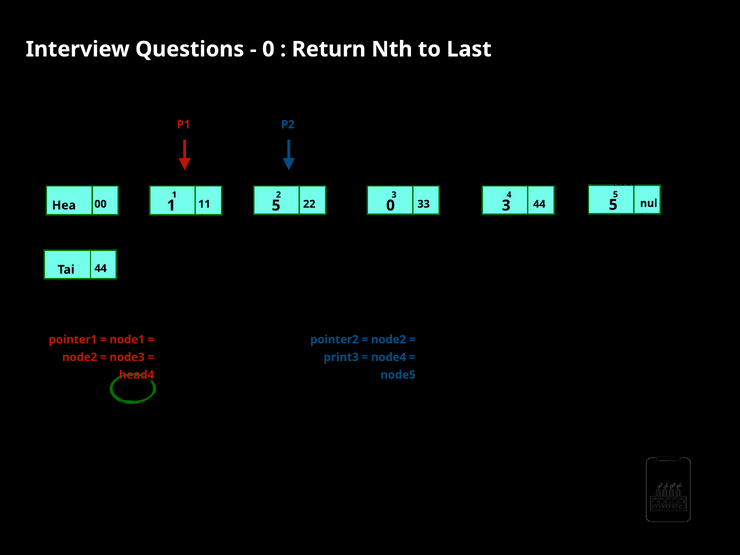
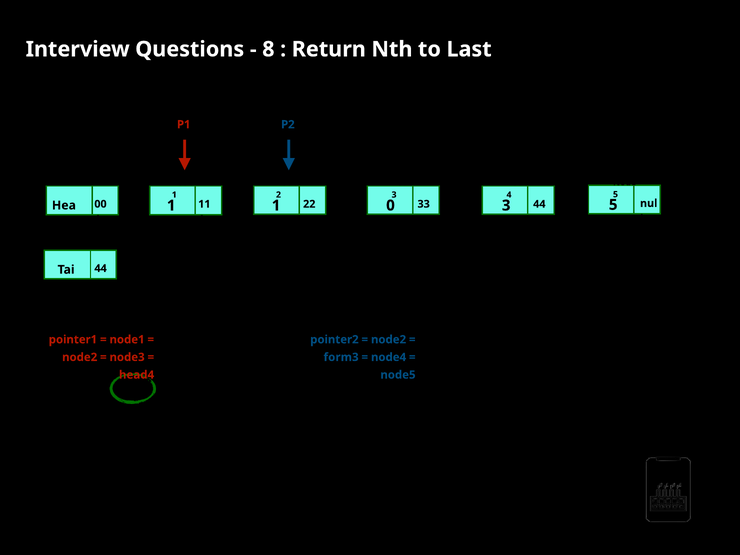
0 at (268, 49): 0 -> 8
1 5: 5 -> 1
print3: print3 -> form3
